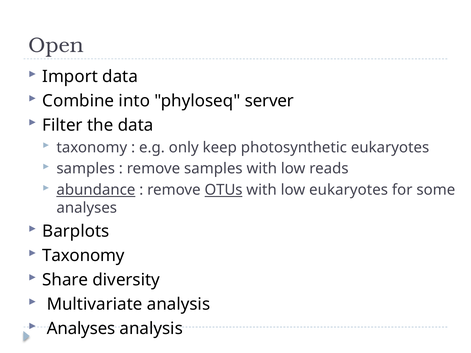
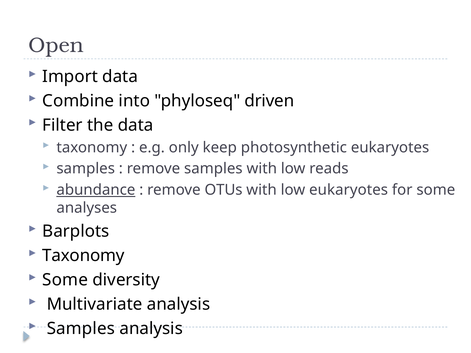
server: server -> driven
OTUs underline: present -> none
Share at (65, 280): Share -> Some
Analyses at (81, 329): Analyses -> Samples
